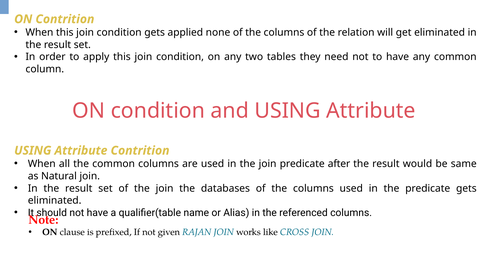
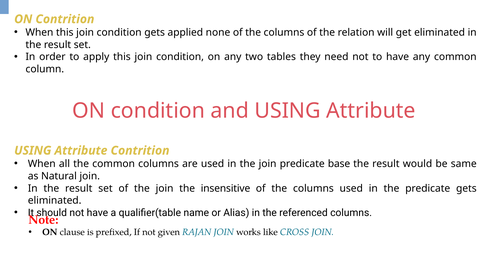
after: after -> base
databases: databases -> insensitive
